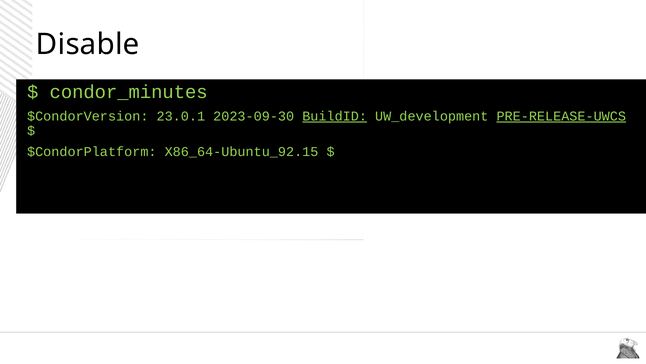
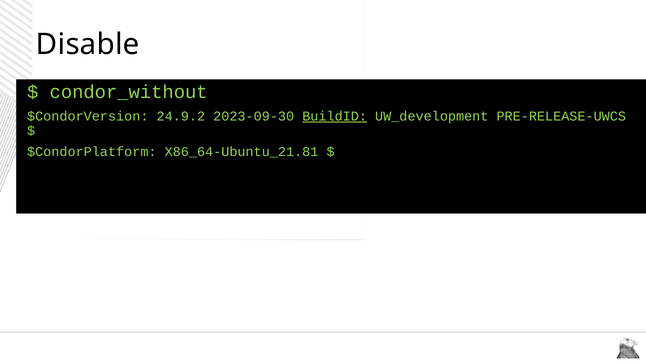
condor_minutes: condor_minutes -> condor_without
23.0.1: 23.0.1 -> 24.9.2
PRE-RELEASE-UWCS underline: present -> none
X86_64-Ubuntu_92.15: X86_64-Ubuntu_92.15 -> X86_64-Ubuntu_21.81
